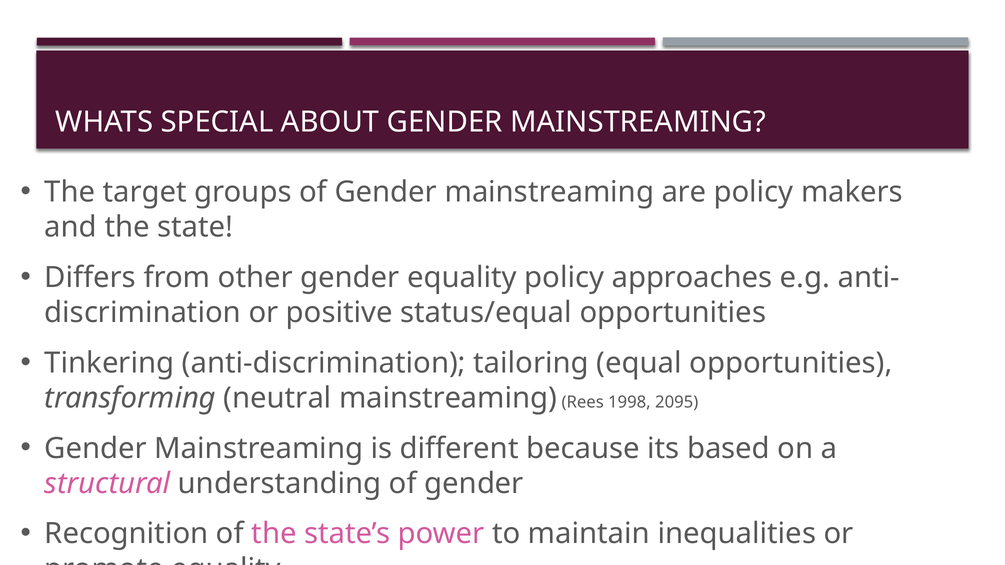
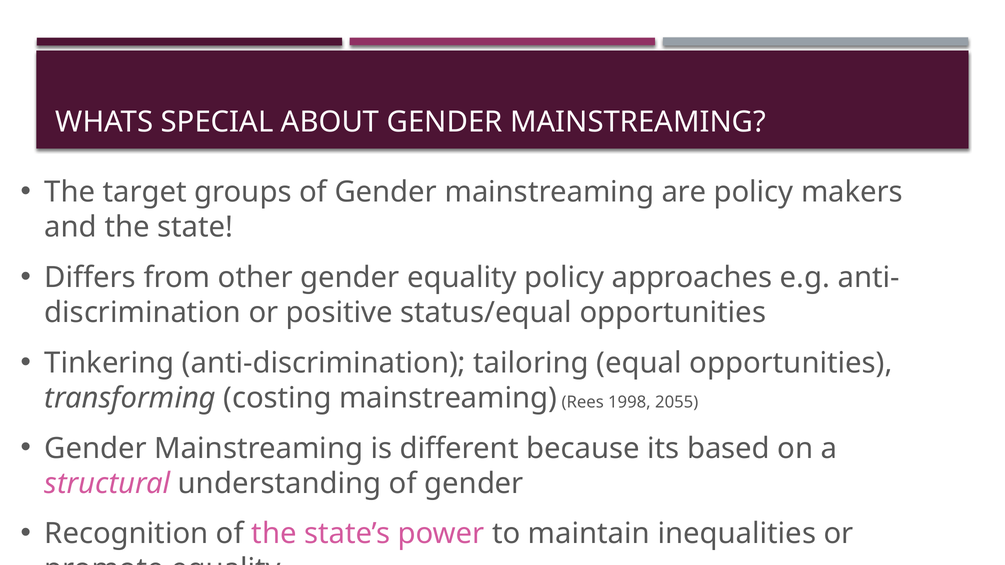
neutral: neutral -> costing
2095: 2095 -> 2055
